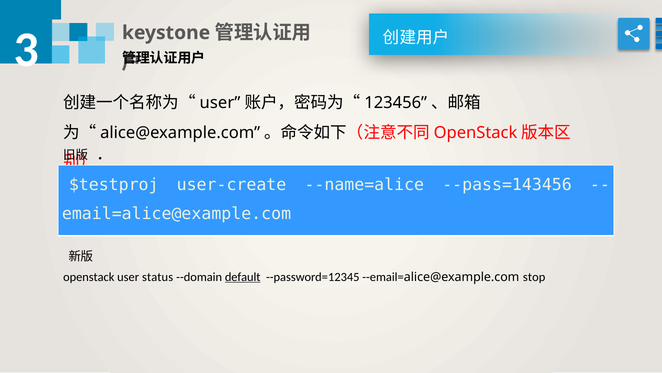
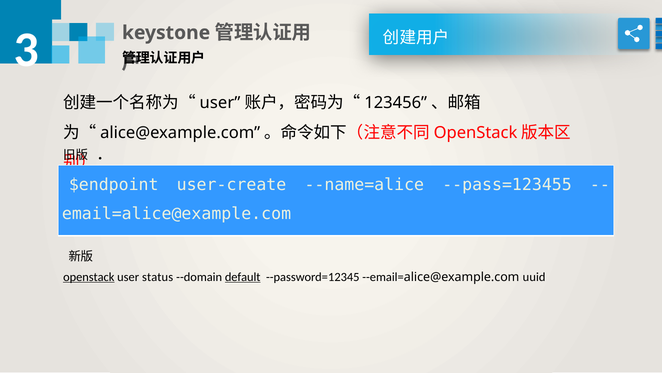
$testproj: $testproj -> $endpoint
--pass=143456: --pass=143456 -> --pass=123455
openstack at (89, 276) underline: none -> present
stop: stop -> uuid
